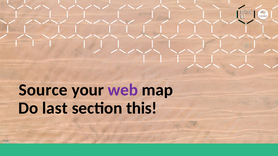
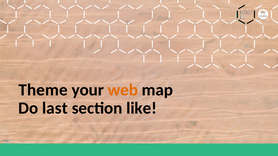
Source: Source -> Theme
web colour: purple -> orange
this: this -> like
